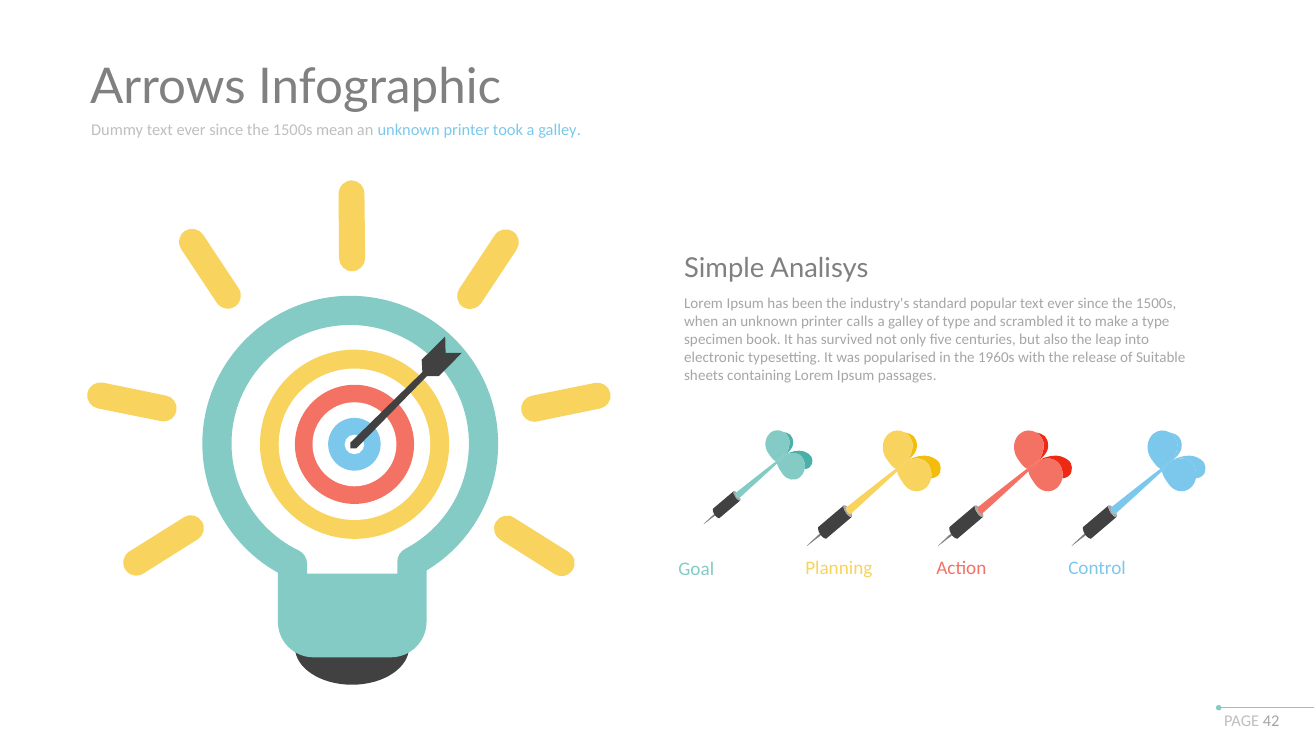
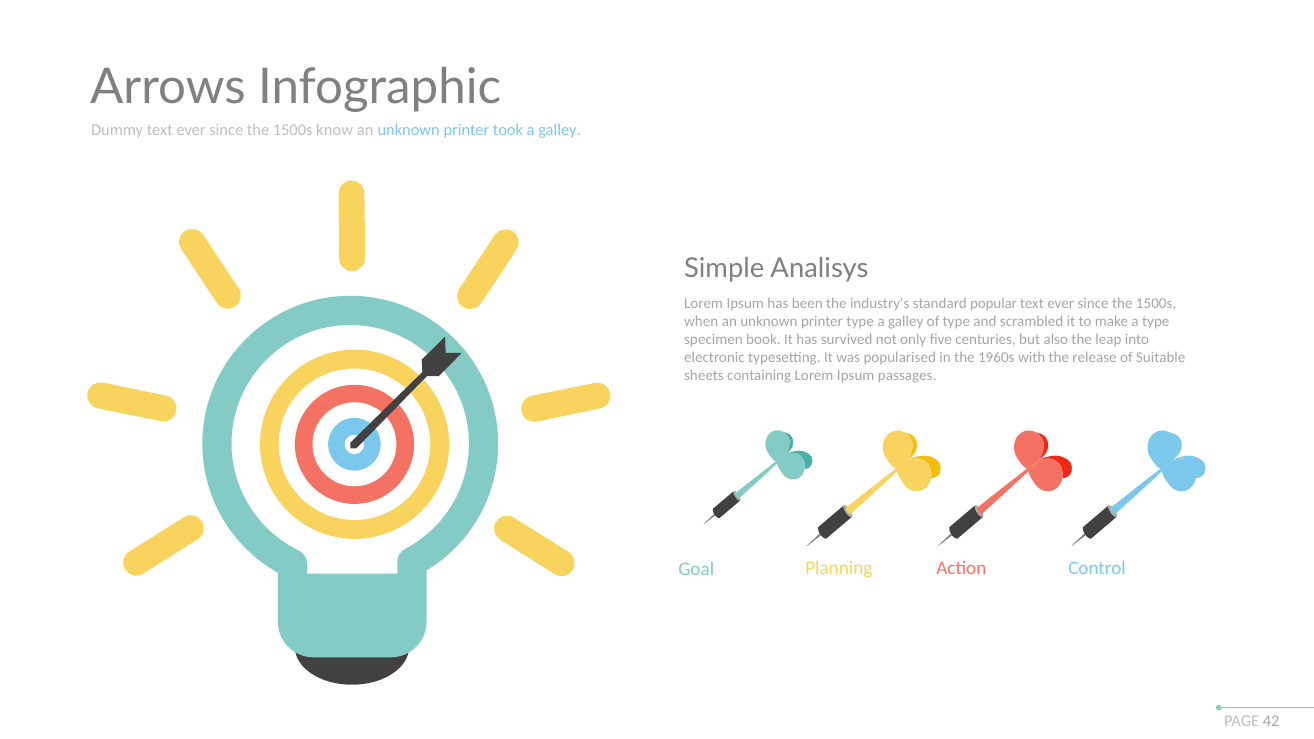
mean: mean -> know
printer calls: calls -> type
